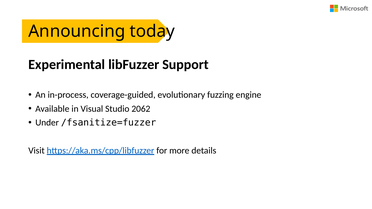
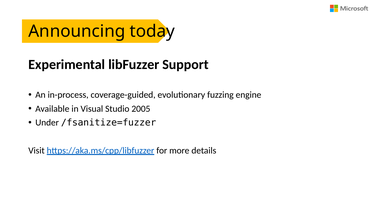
2062: 2062 -> 2005
